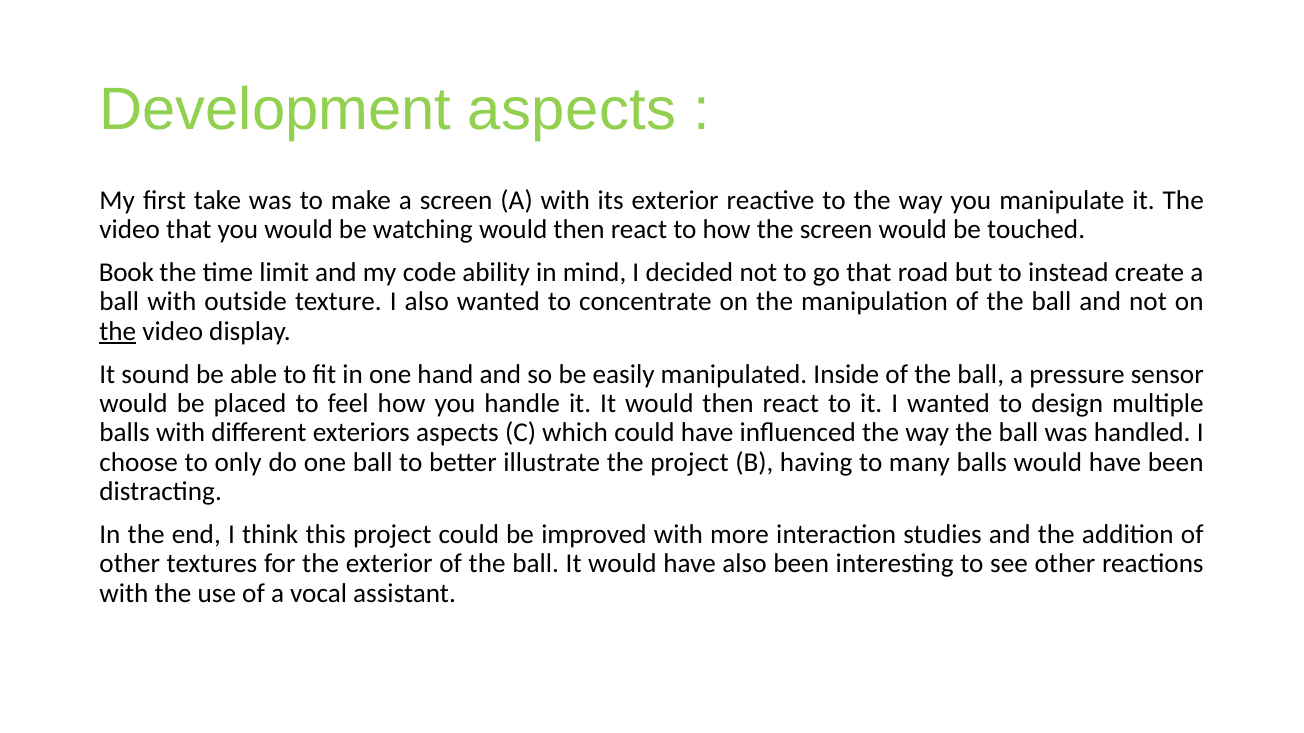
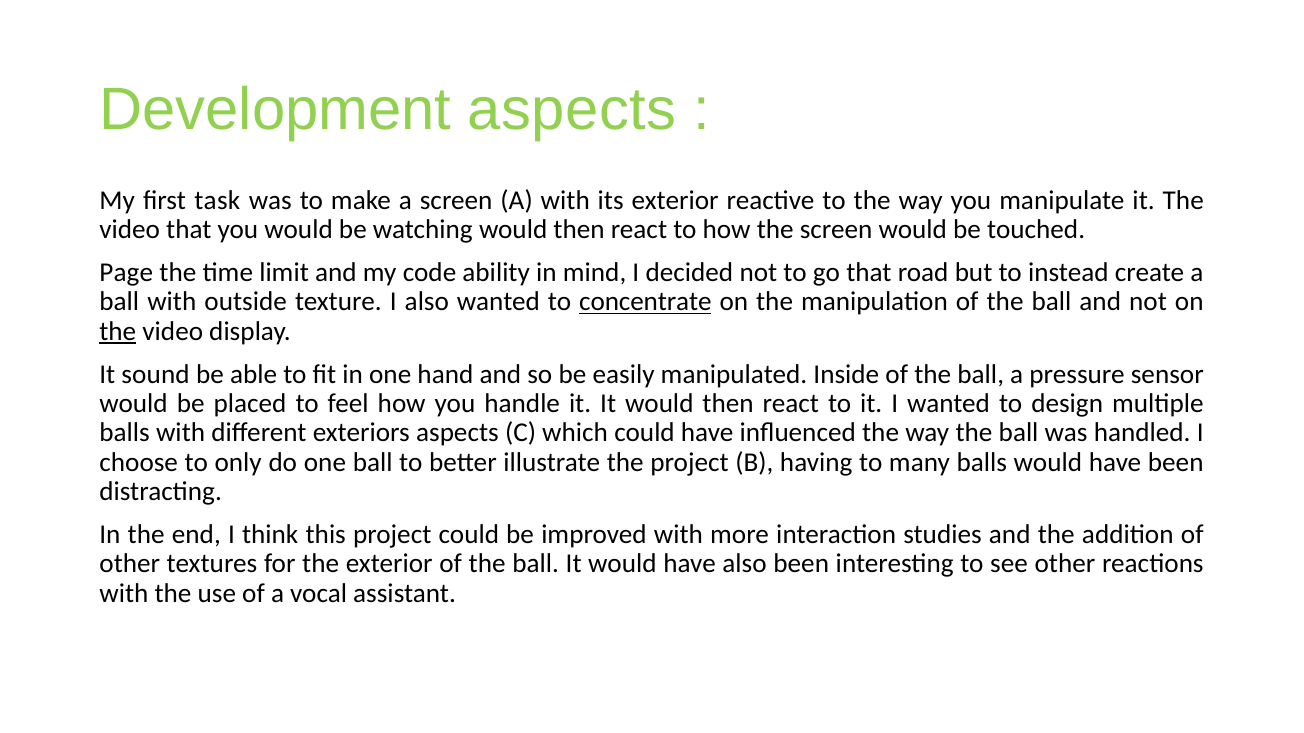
take: take -> task
Book: Book -> Page
concentrate underline: none -> present
